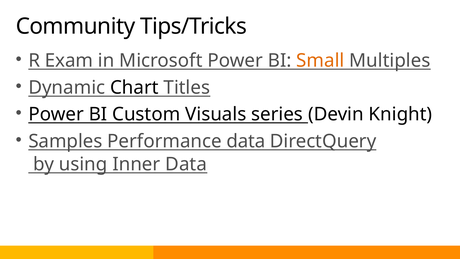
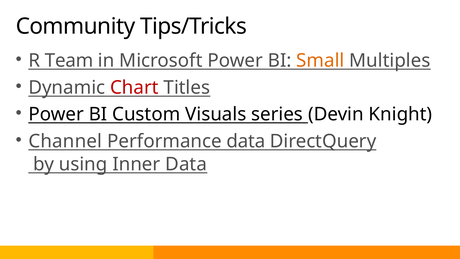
Exam: Exam -> Team
Chart colour: black -> red
Samples: Samples -> Channel
